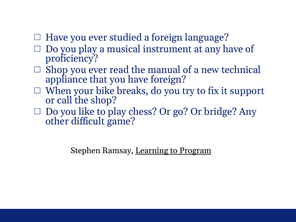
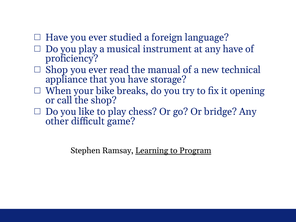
have foreign: foreign -> storage
support: support -> opening
